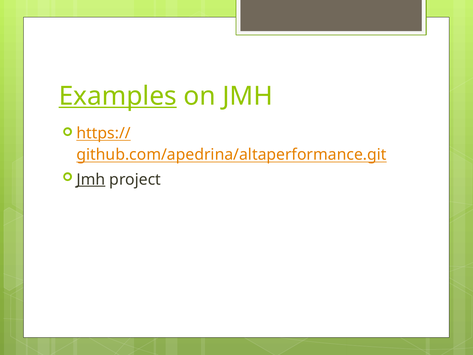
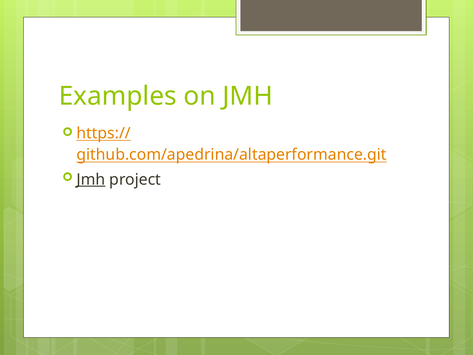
Examples underline: present -> none
